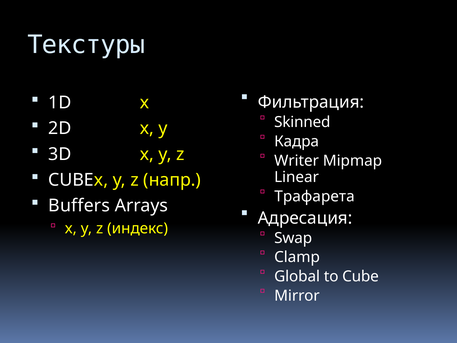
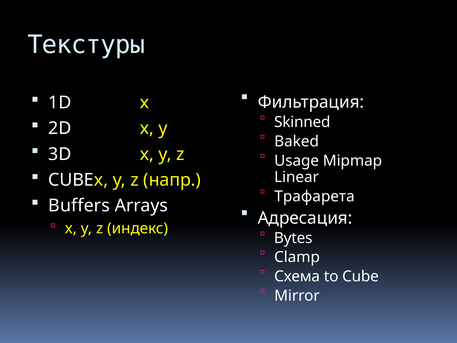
Кадра: Кадра -> Baked
Writer: Writer -> Usage
Swap: Swap -> Bytes
Global: Global -> Схема
